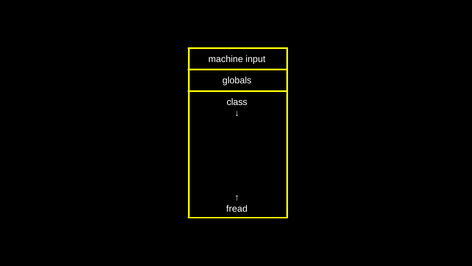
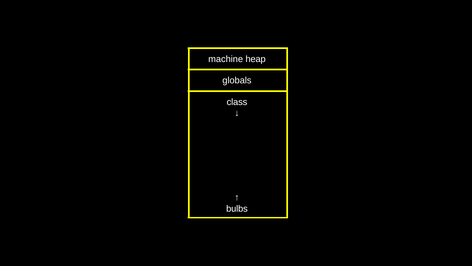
input: input -> heap
fread: fread -> bulbs
